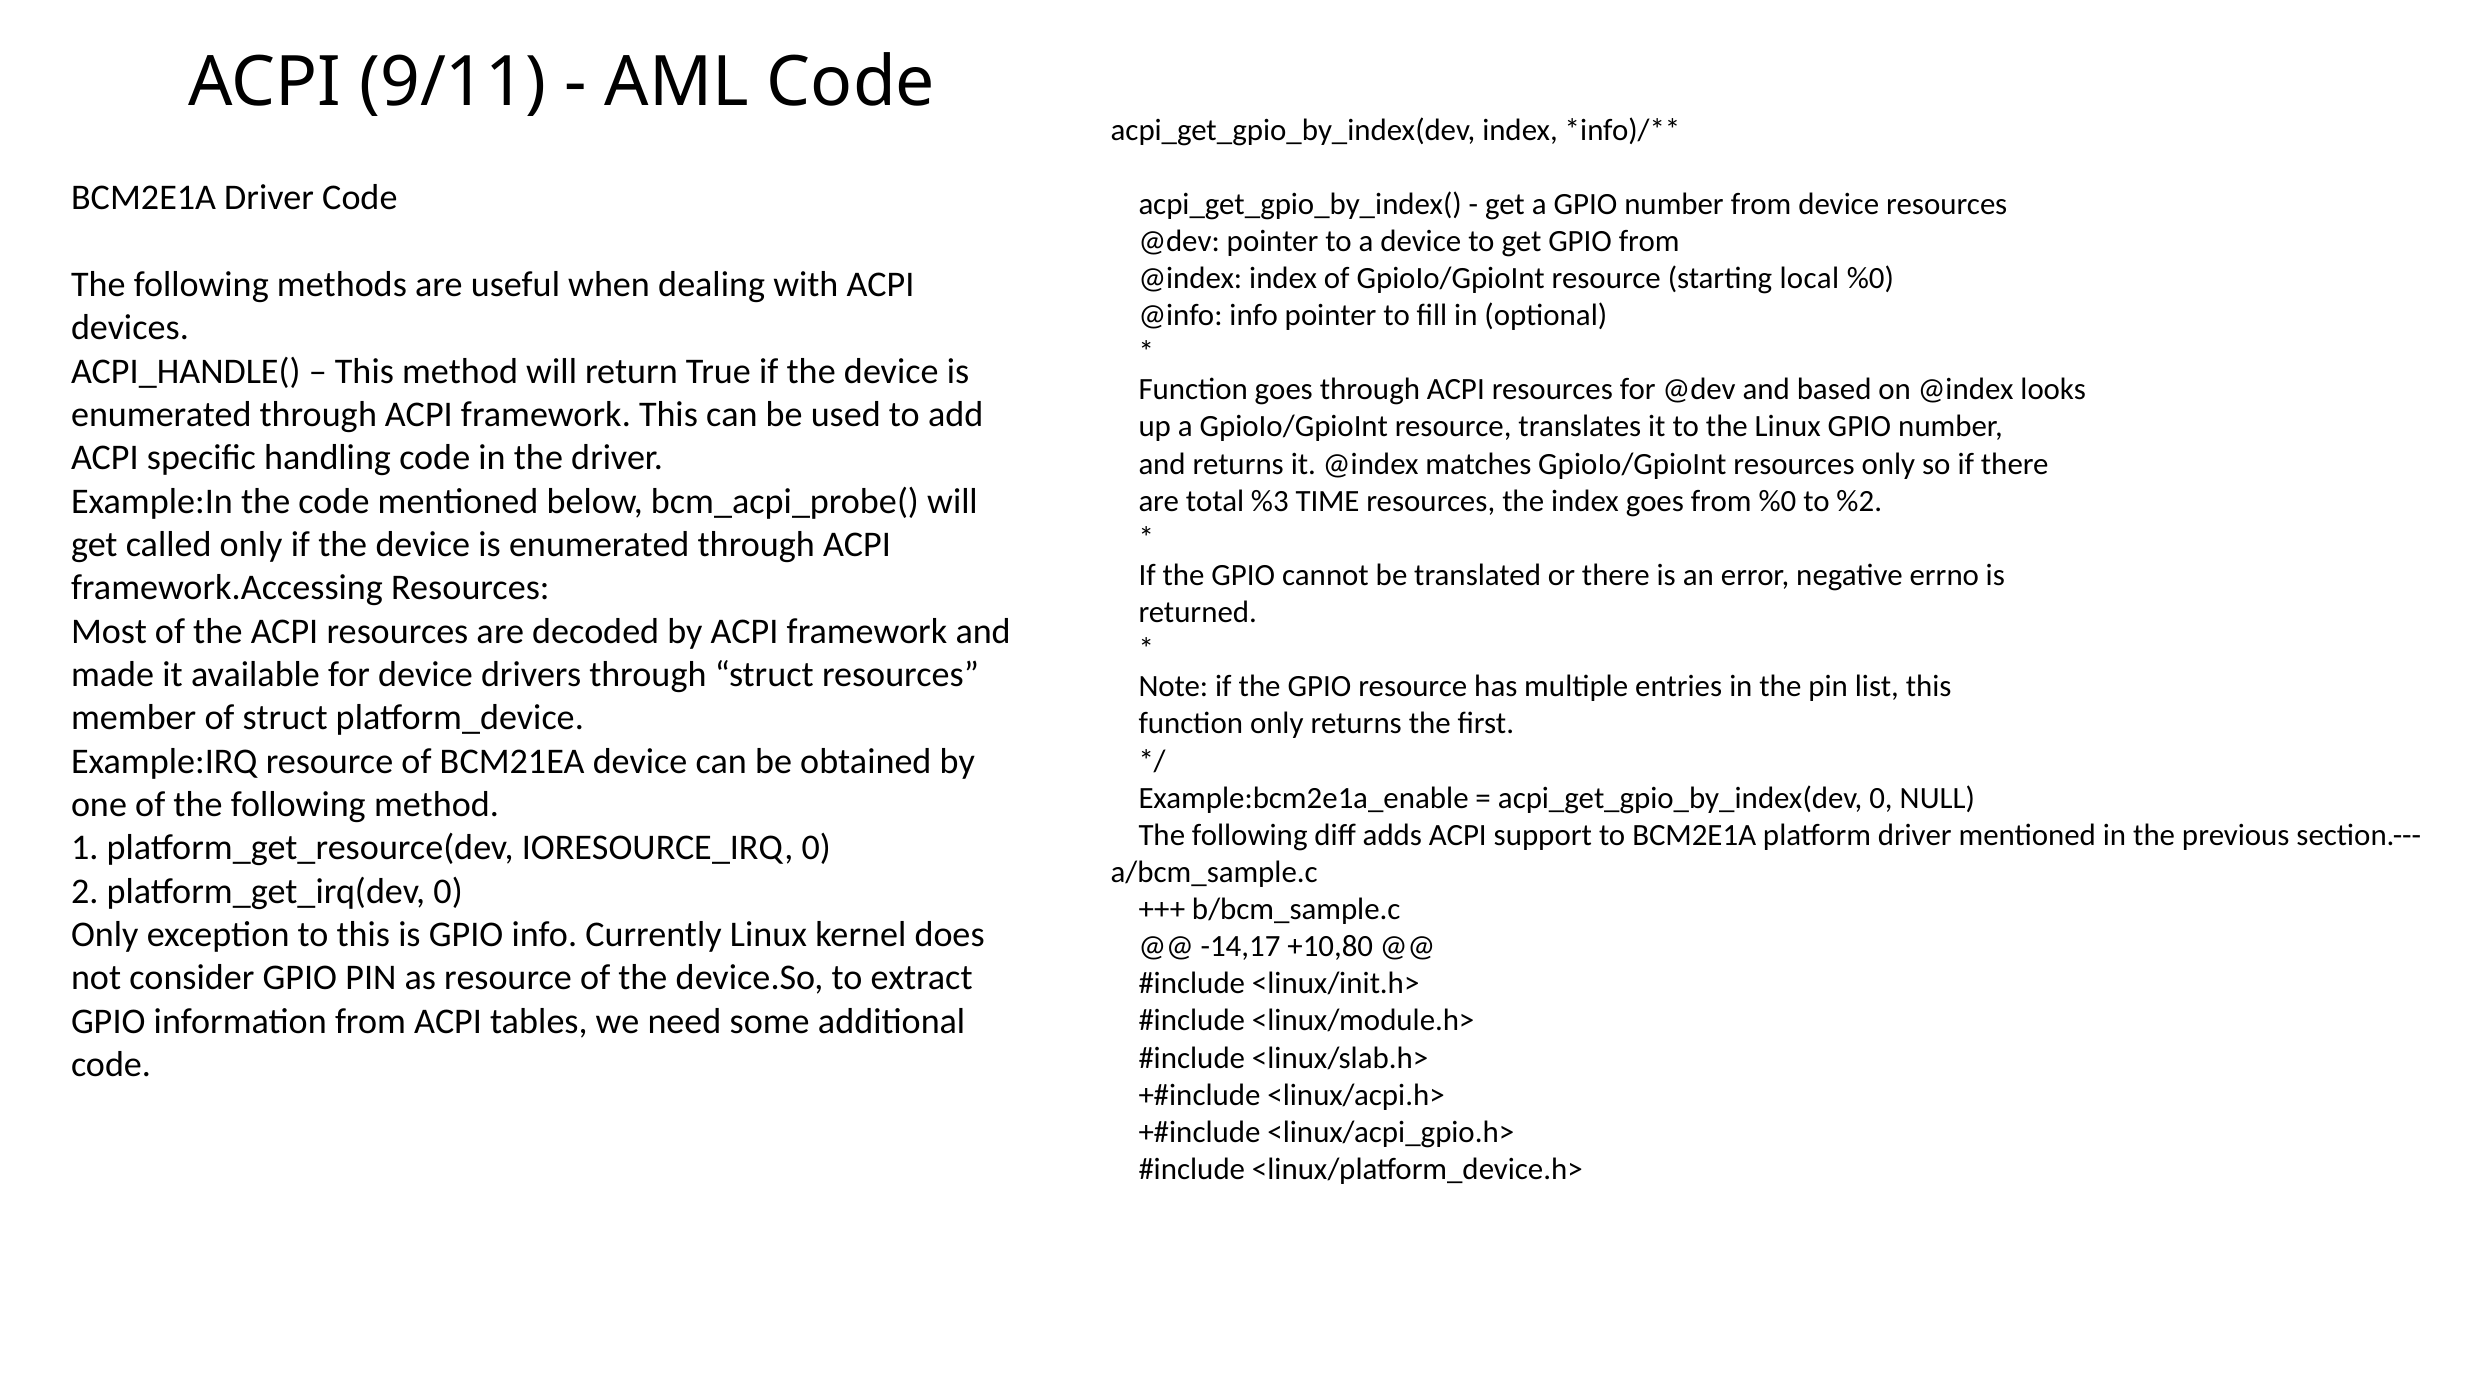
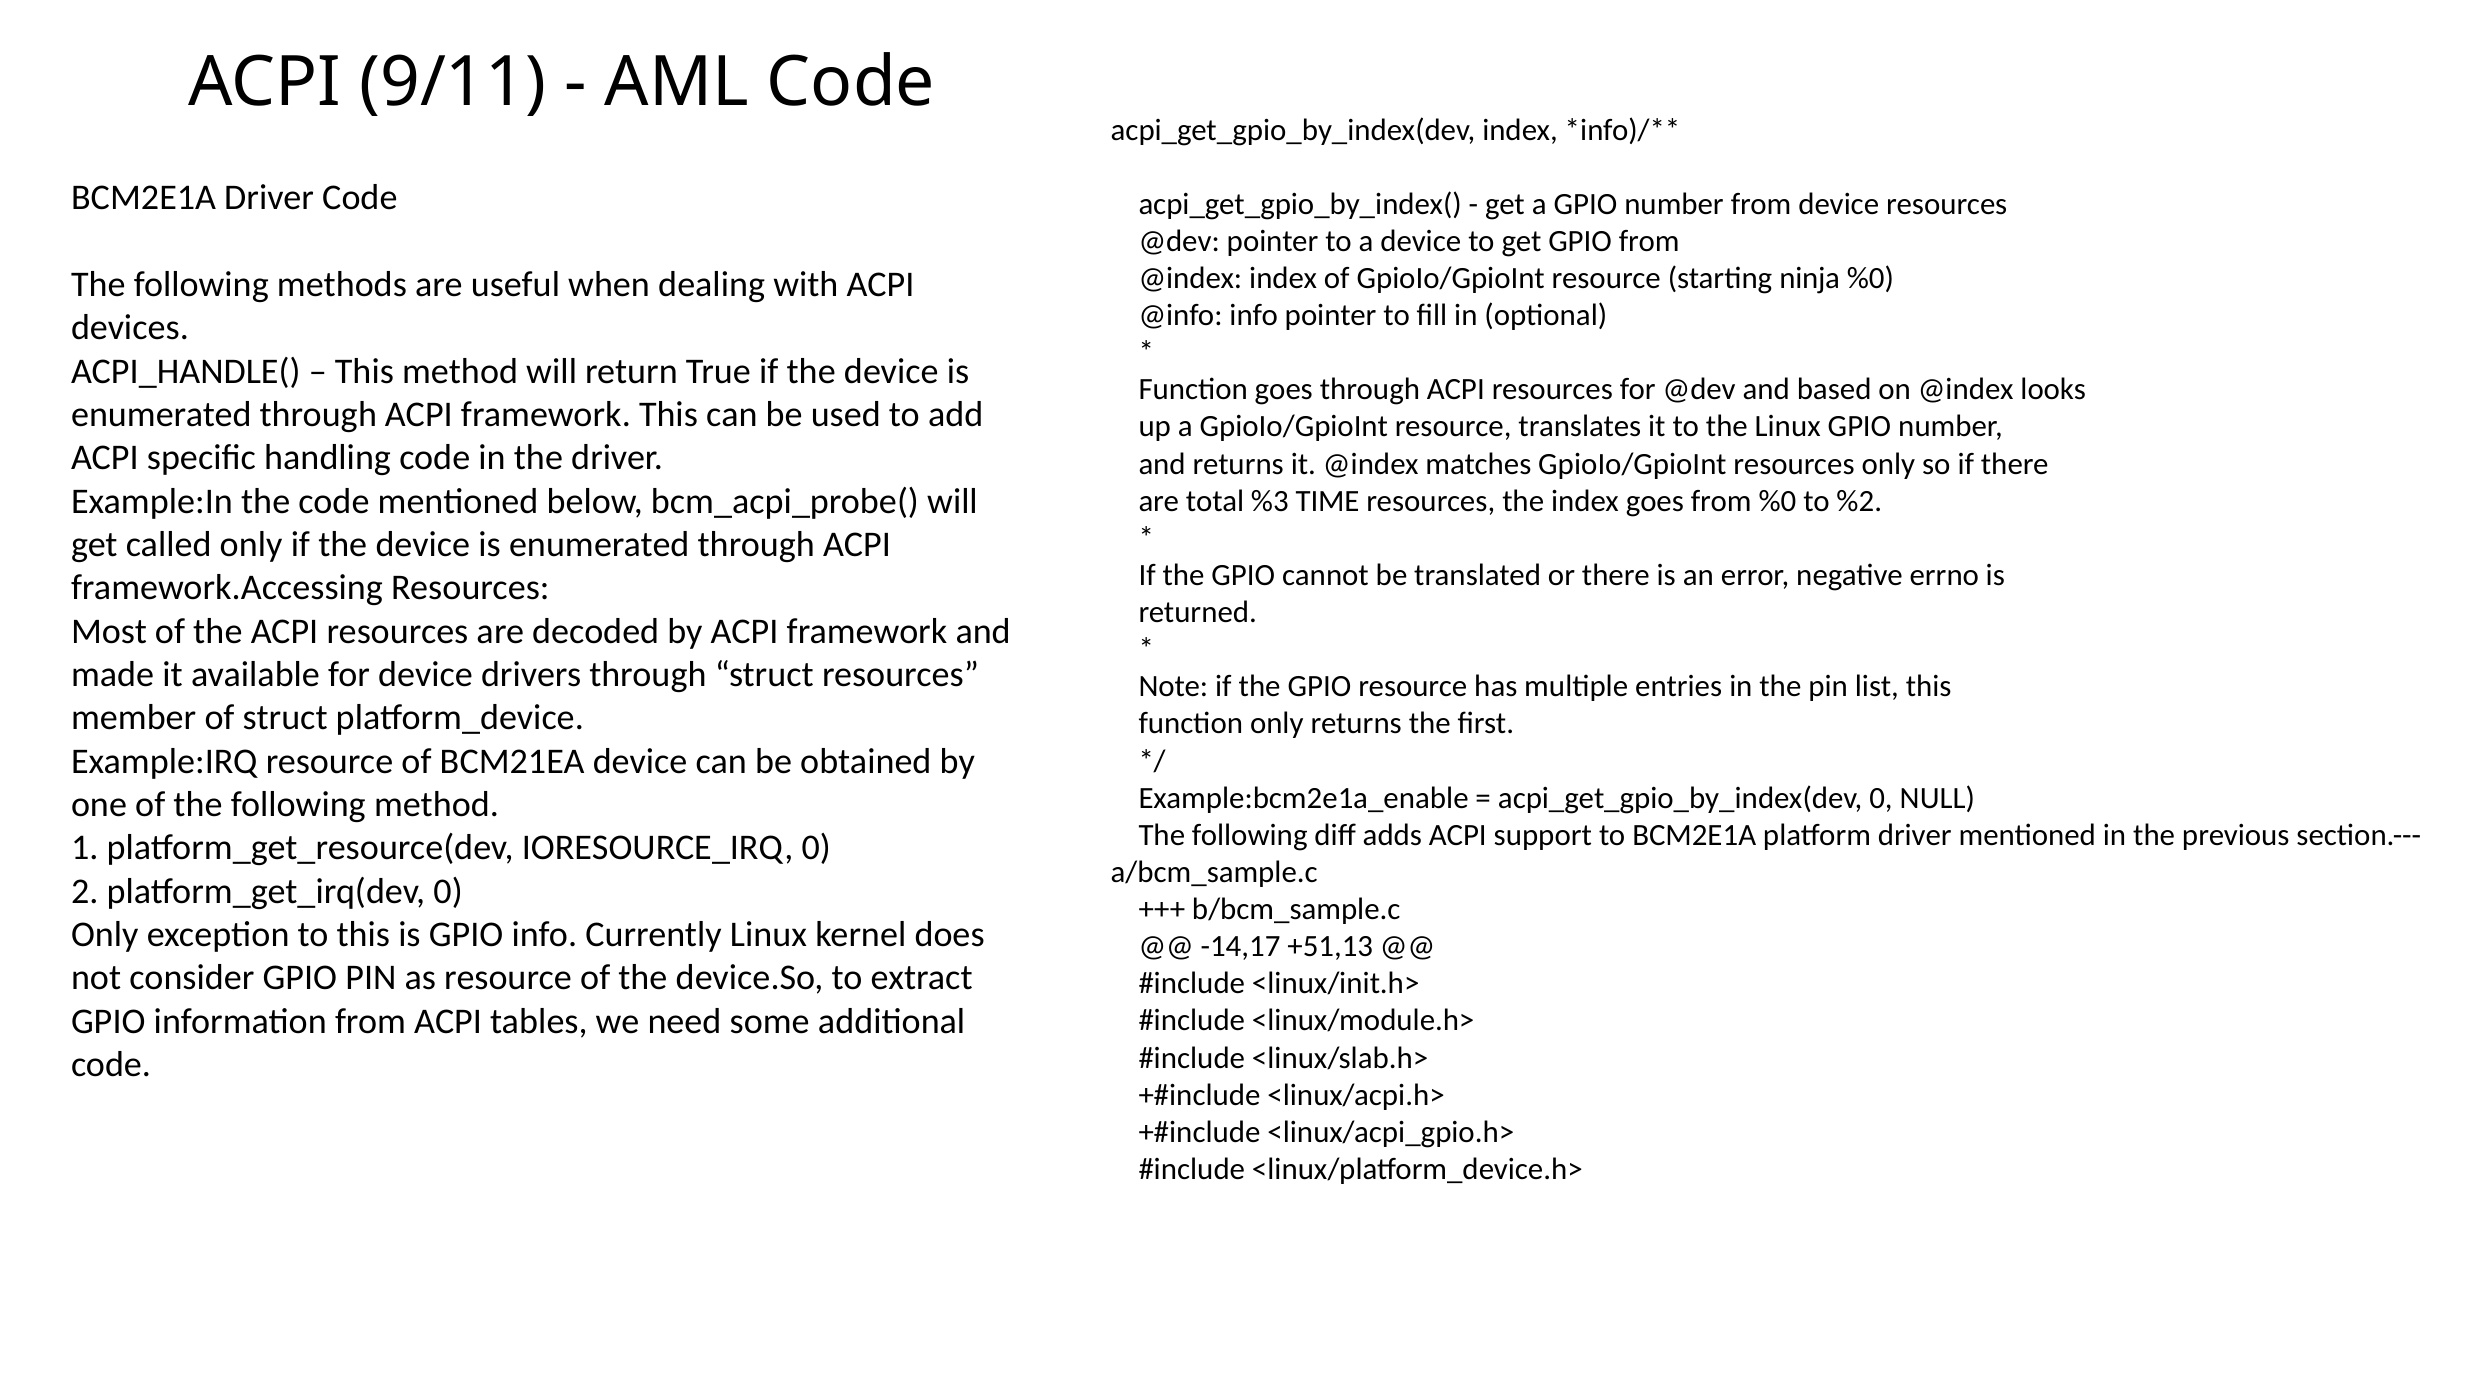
local: local -> ninja
+10,80: +10,80 -> +51,13
